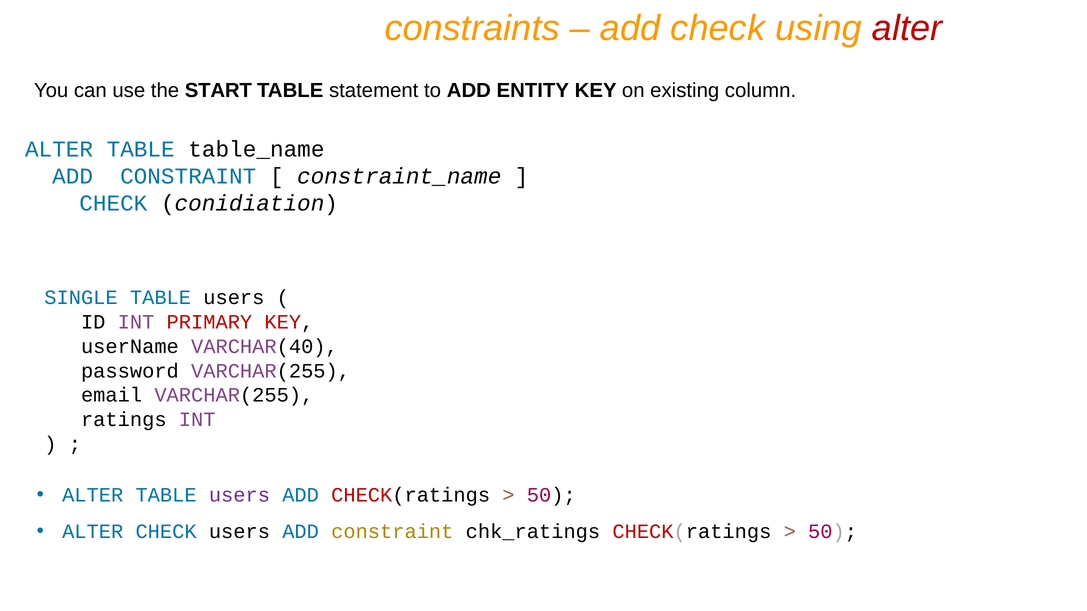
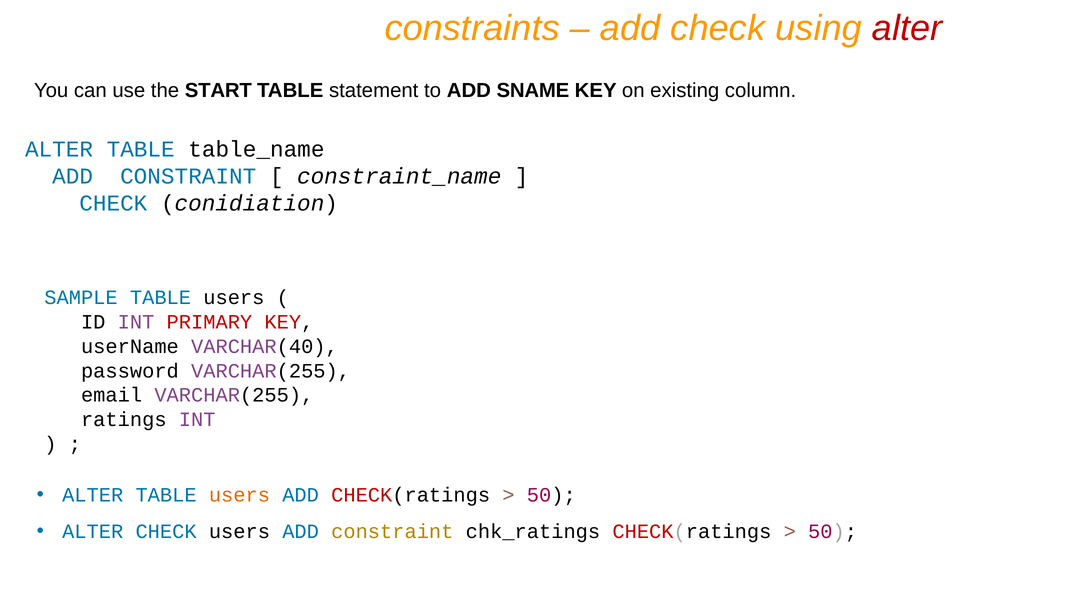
ENTITY: ENTITY -> SNAME
SINGLE: SINGLE -> SAMPLE
users at (239, 495) colour: purple -> orange
